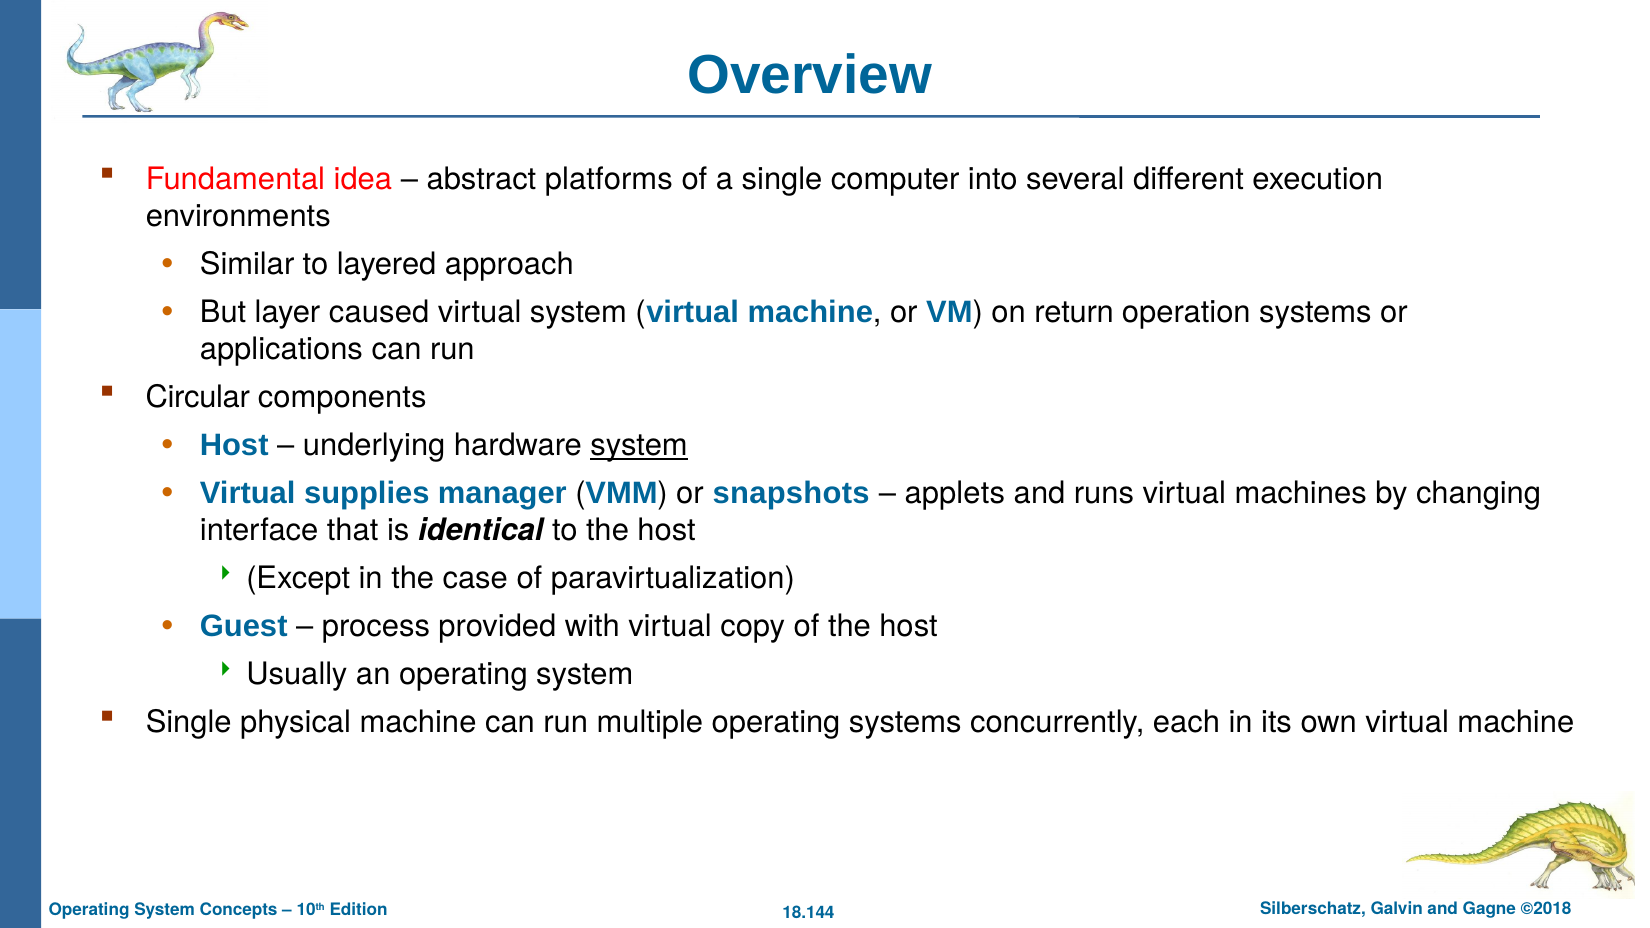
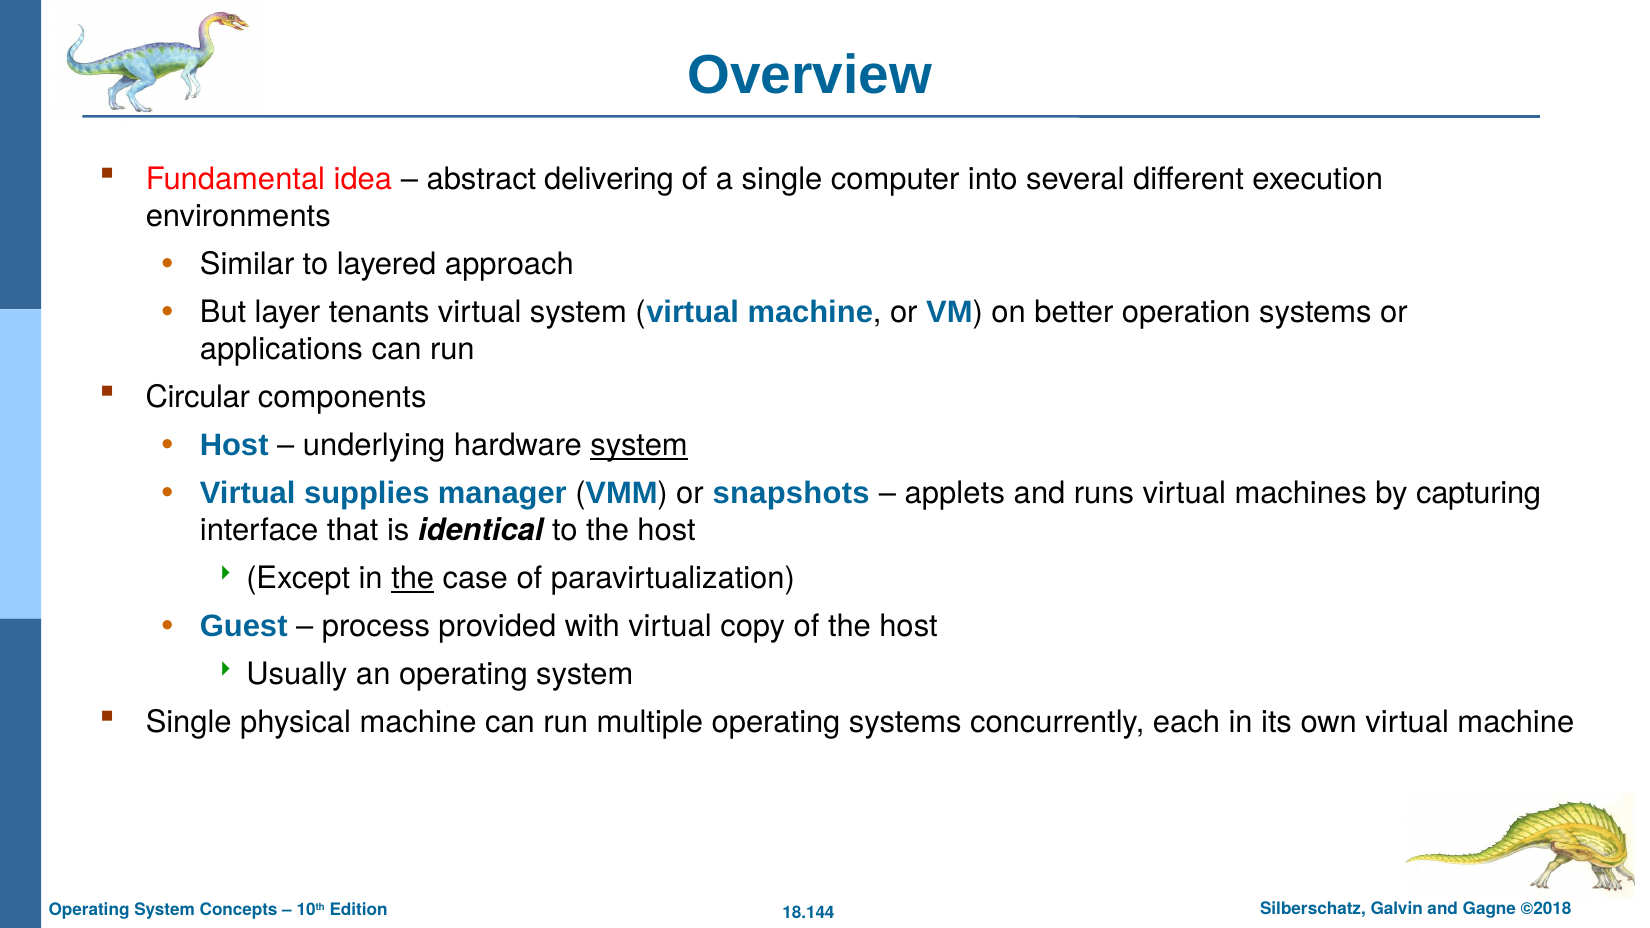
platforms: platforms -> delivering
caused: caused -> tenants
return: return -> better
changing: changing -> capturing
the at (413, 579) underline: none -> present
